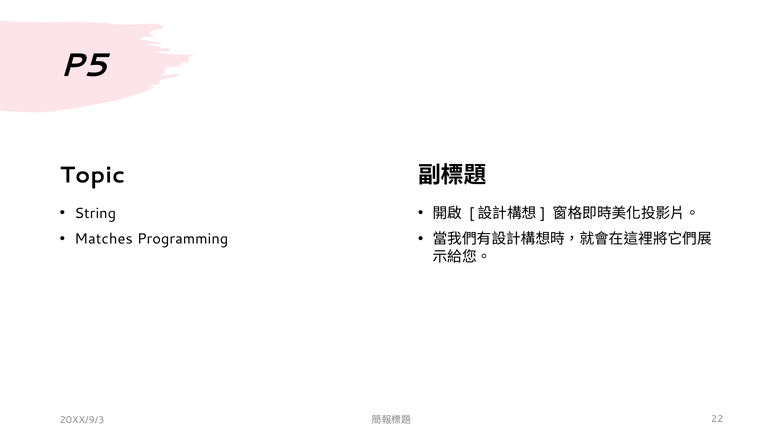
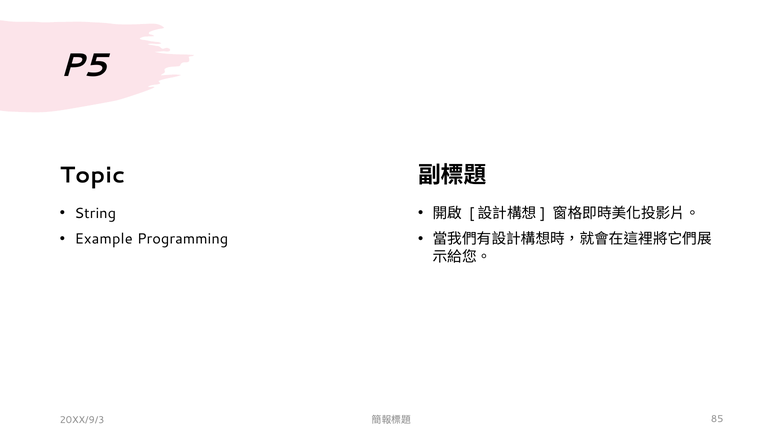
Matches: Matches -> Example
22: 22 -> 85
